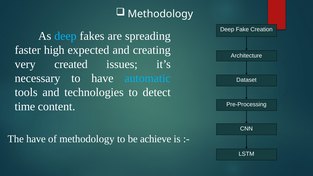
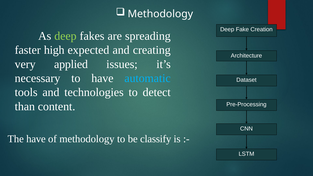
deep at (65, 36) colour: light blue -> light green
created: created -> applied
time: time -> than
achieve: achieve -> classify
